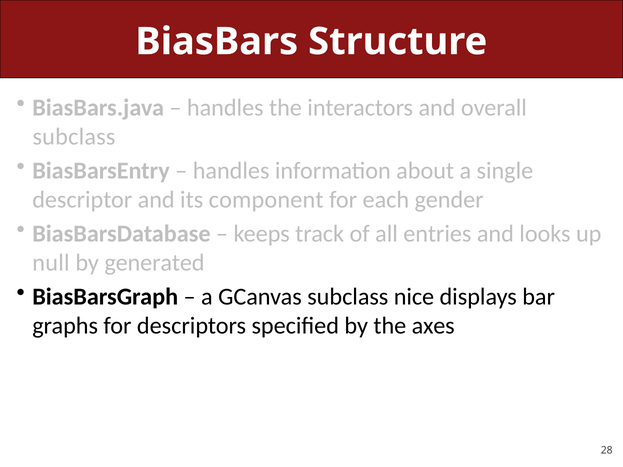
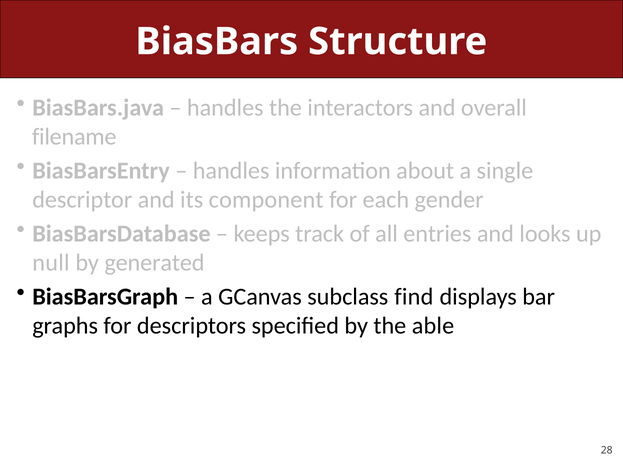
subclass at (74, 137): subclass -> filename
nice: nice -> find
axes: axes -> able
